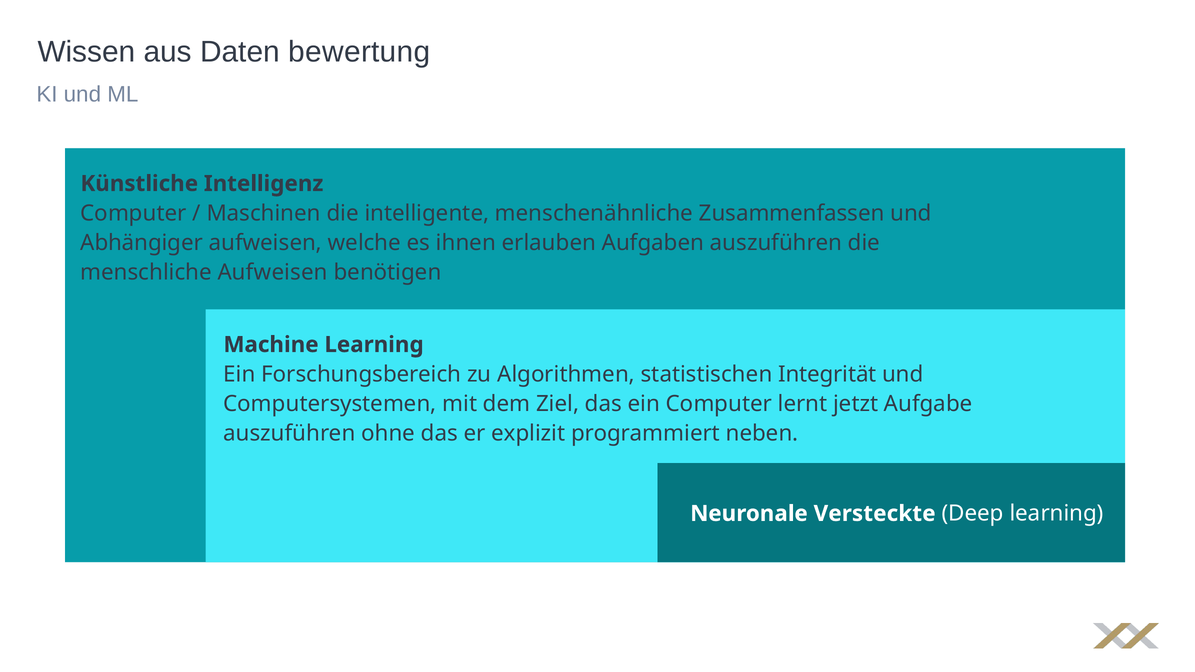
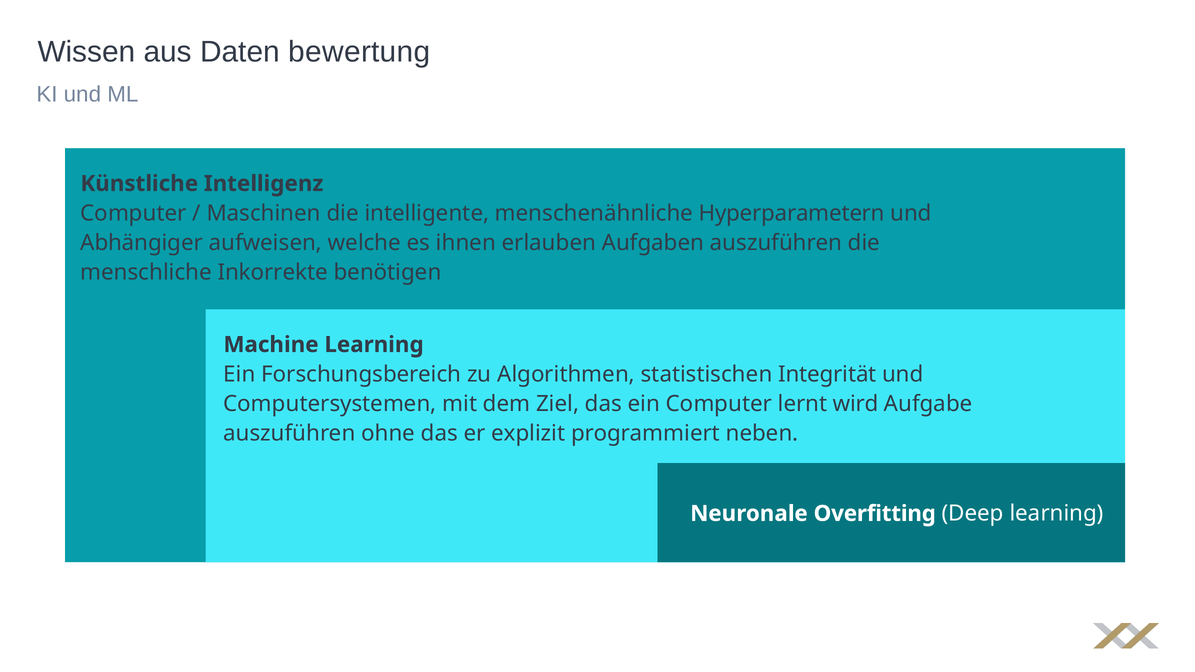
Zusammenfassen: Zusammenfassen -> Hyperparametern
menschliche Aufweisen: Aufweisen -> Inkorrekte
jetzt: jetzt -> wird
Versteckte: Versteckte -> Overfitting
